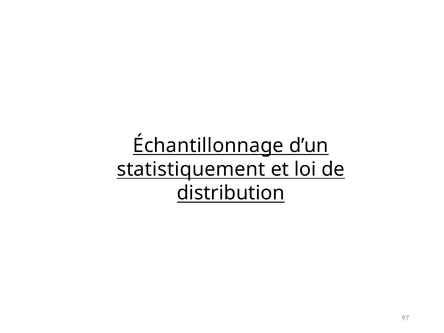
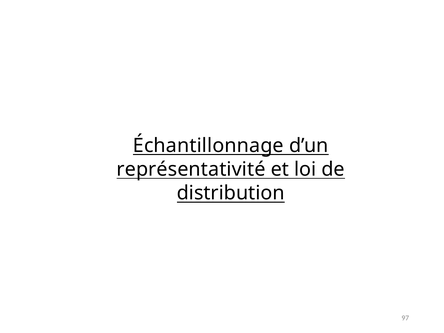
statistiquement: statistiquement -> représentativité
